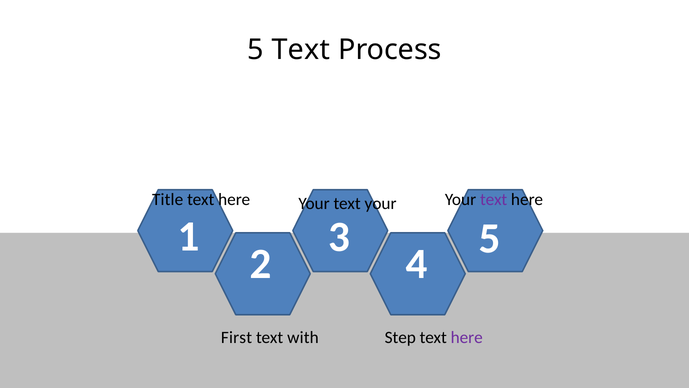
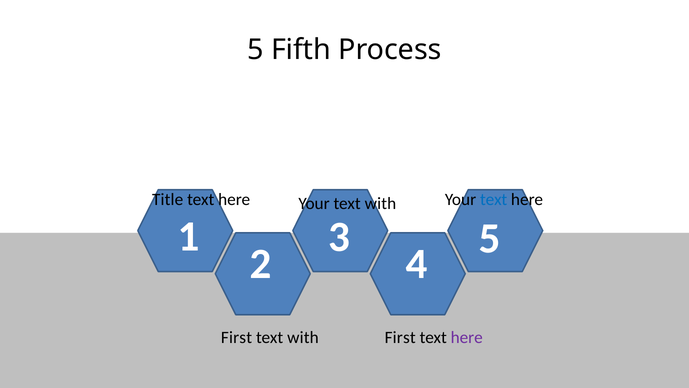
5 Text: Text -> Fifth
text at (494, 199) colour: purple -> blue
Your text your: your -> with
Step at (400, 337): Step -> First
